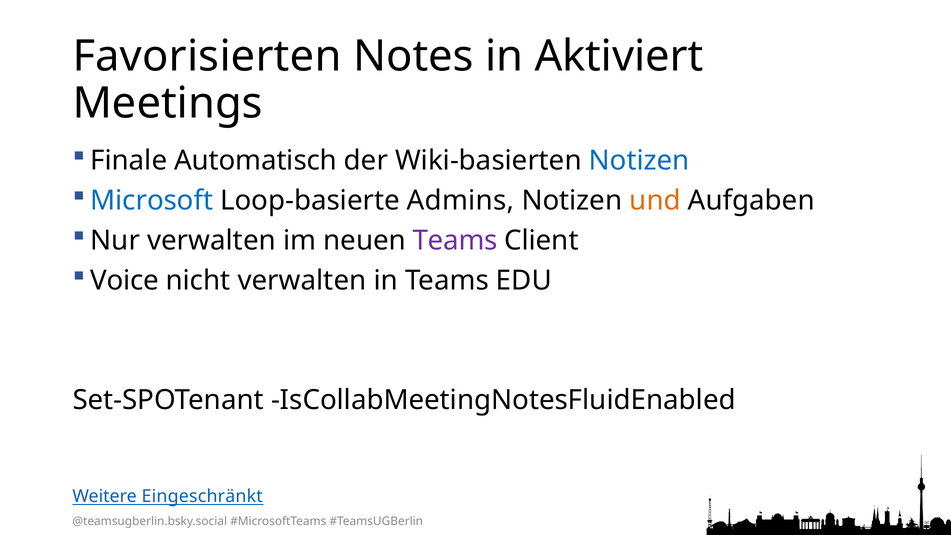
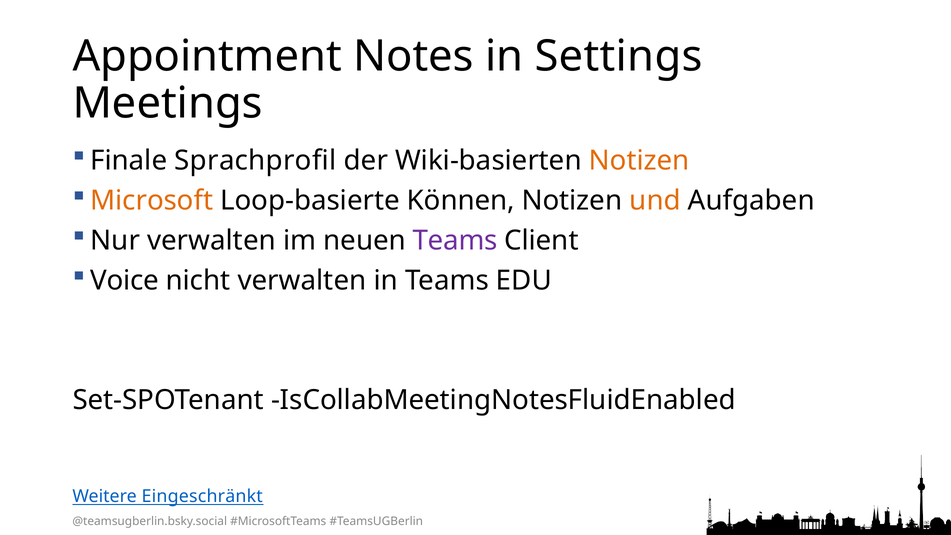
Favorisierten: Favorisierten -> Appointment
Aktiviert: Aktiviert -> Settings
Automatisch: Automatisch -> Sprachprofil
Notizen at (639, 161) colour: blue -> orange
Microsoft colour: blue -> orange
Admins: Admins -> Können
